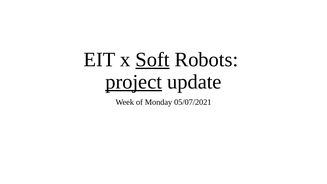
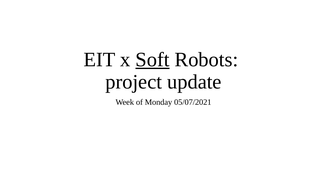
project underline: present -> none
